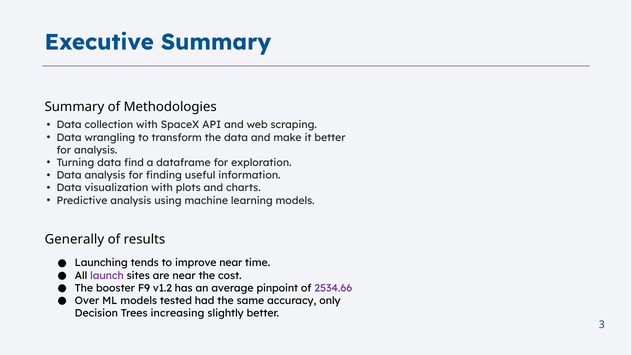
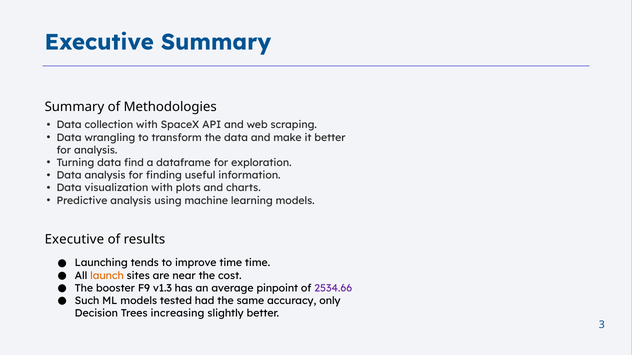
Generally at (74, 240): Generally -> Executive
improve near: near -> time
launch colour: purple -> orange
v1.2: v1.2 -> v1.3
Over: Over -> Such
